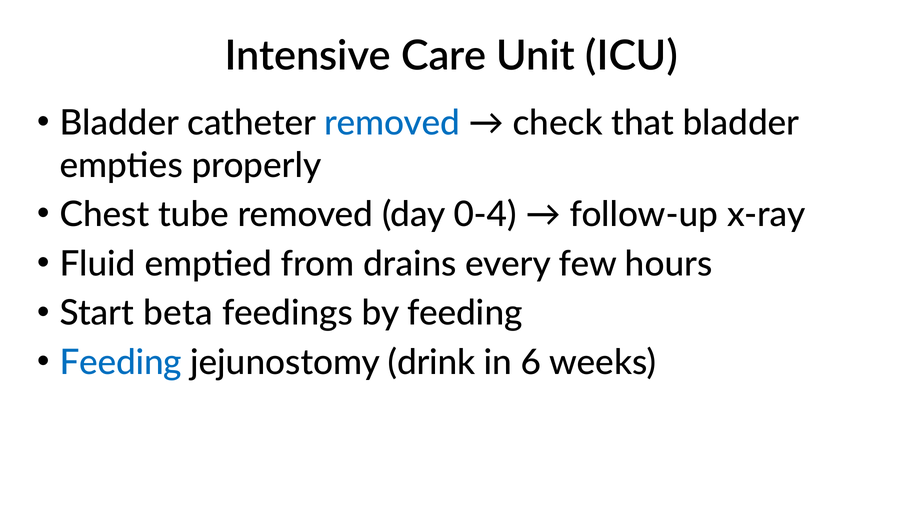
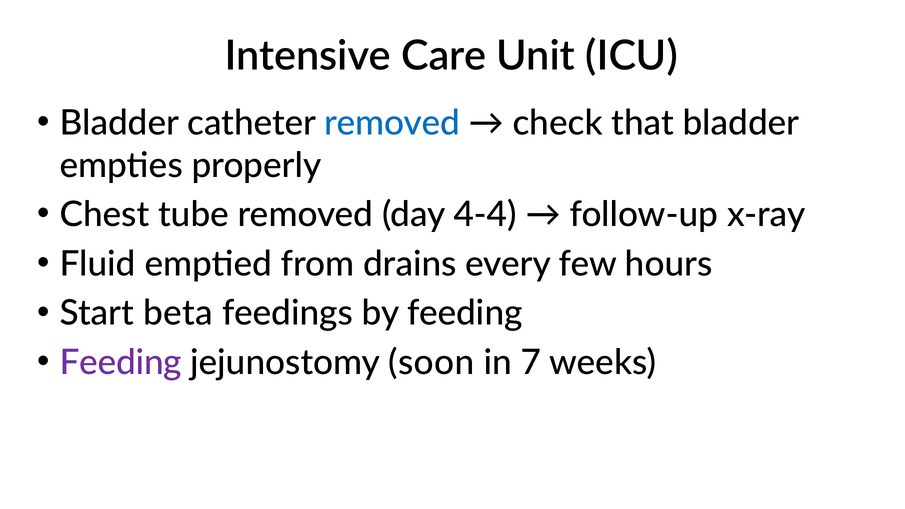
0-4: 0-4 -> 4-4
Feeding at (121, 363) colour: blue -> purple
drink: drink -> soon
6: 6 -> 7
